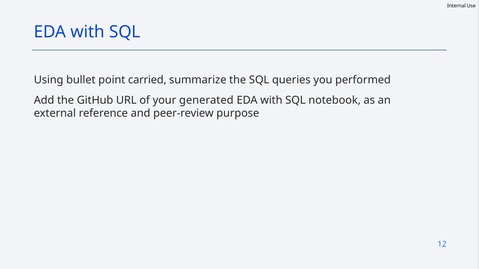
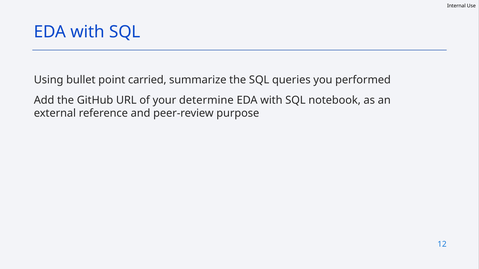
generated: generated -> determine
